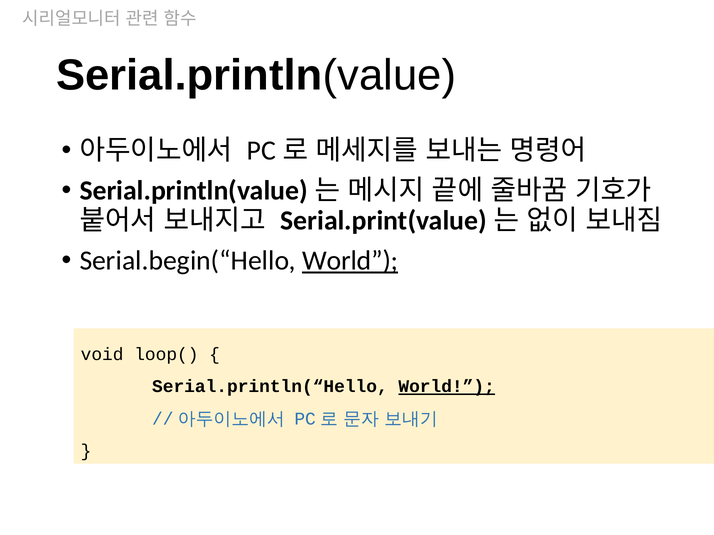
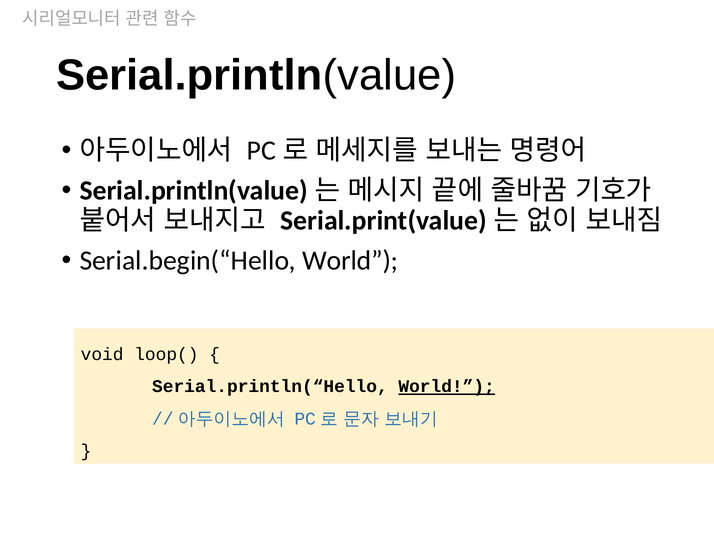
World at (350, 261) underline: present -> none
